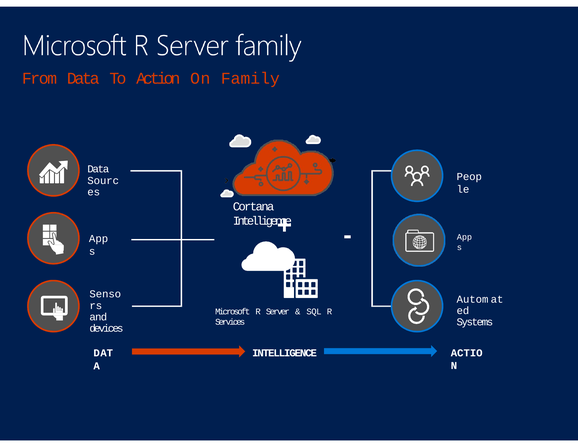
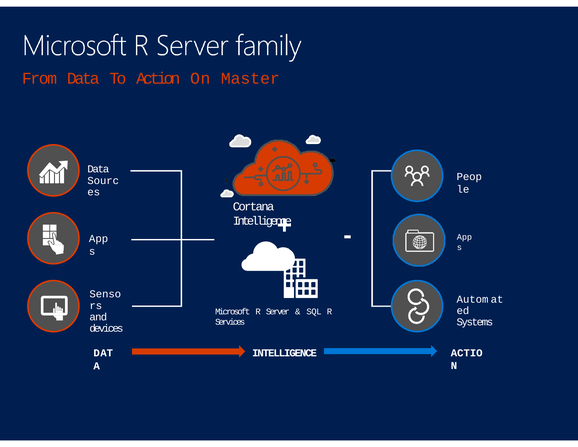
Family: Family -> Master
